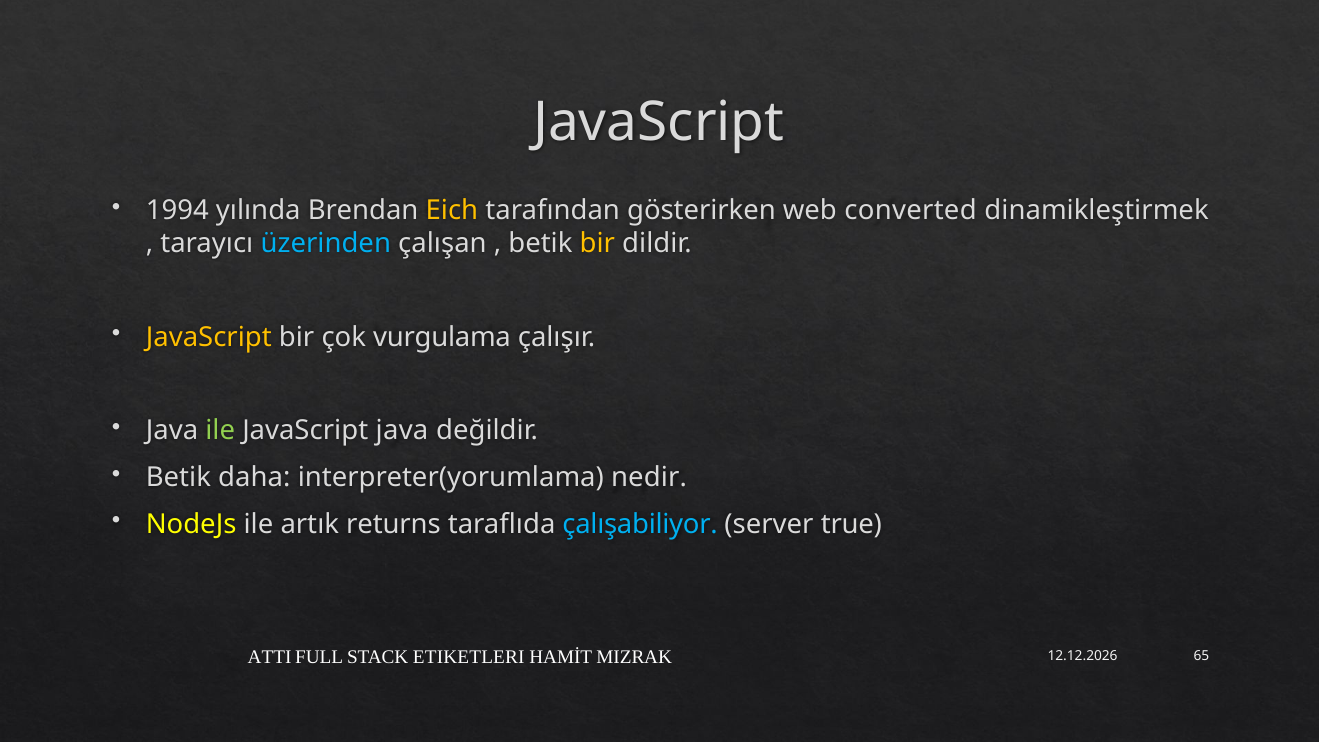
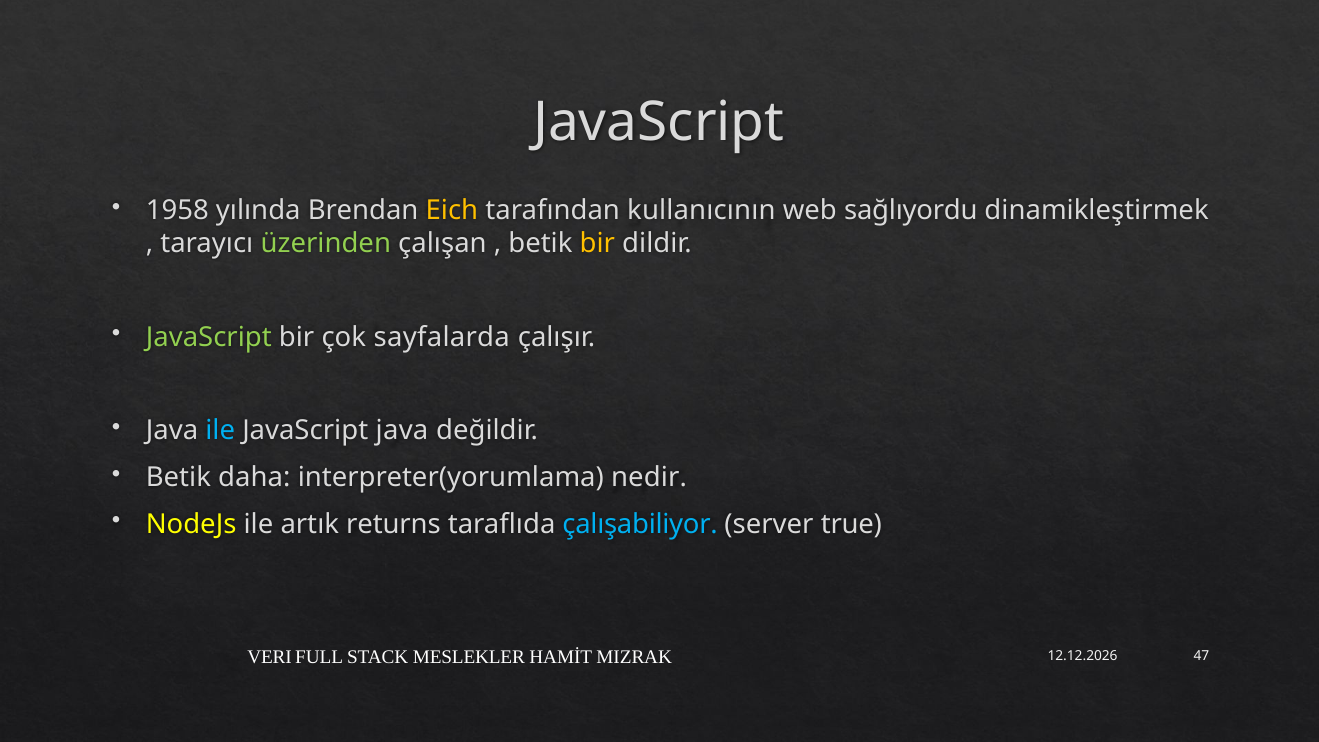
1994: 1994 -> 1958
gösterirken: gösterirken -> kullanıcının
converted: converted -> sağlıyordu
üzerinden colour: light blue -> light green
JavaScript at (209, 337) colour: yellow -> light green
vurgulama: vurgulama -> sayfalarda
ile at (220, 431) colour: light green -> light blue
ATTI: ATTI -> VERI
ETIKETLERI: ETIKETLERI -> MESLEKLER
65: 65 -> 47
